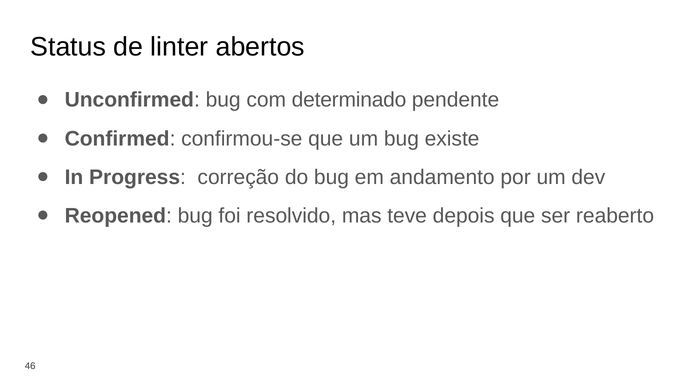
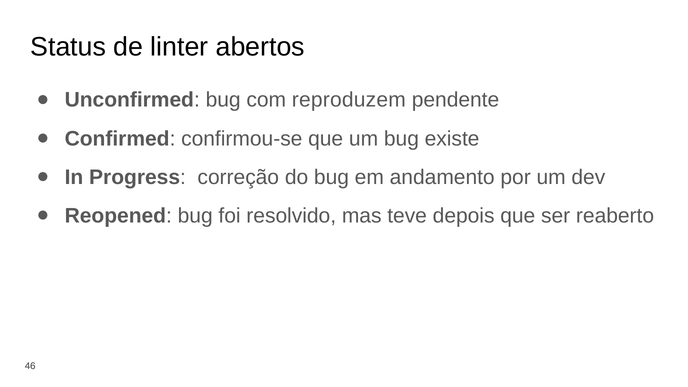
determinado: determinado -> reproduzem
